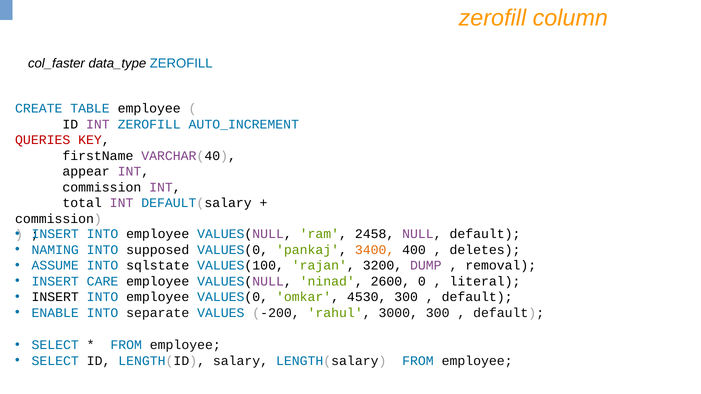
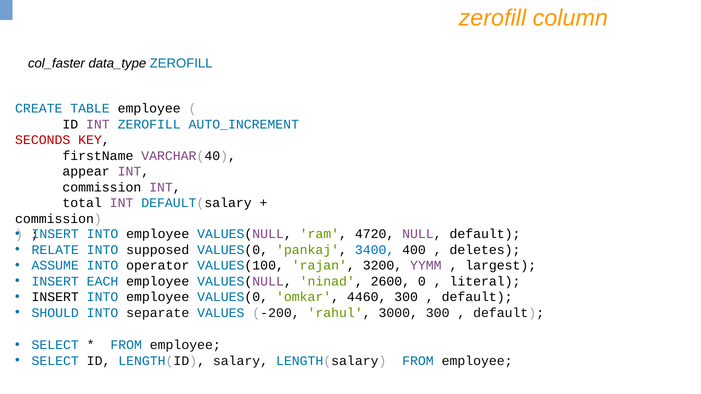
QUERIES: QUERIES -> SECONDS
2458: 2458 -> 4720
NAMING: NAMING -> RELATE
3400 colour: orange -> blue
sqlstate: sqlstate -> operator
DUMP: DUMP -> YYMM
removal: removal -> largest
CARE: CARE -> EACH
4530: 4530 -> 4460
ENABLE: ENABLE -> SHOULD
